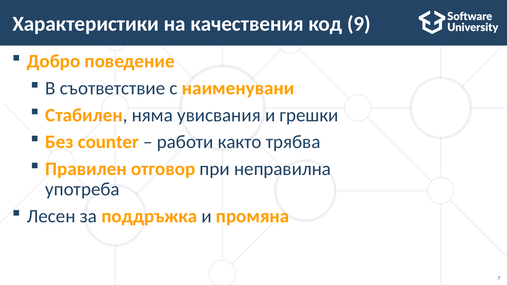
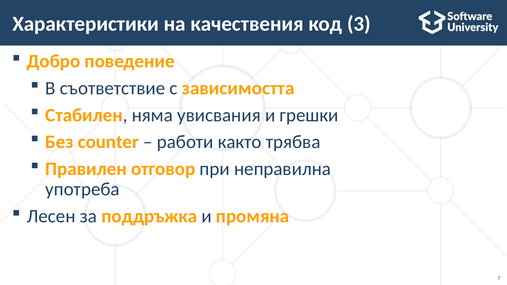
9: 9 -> 3
наименувани: наименувани -> зависимостта
